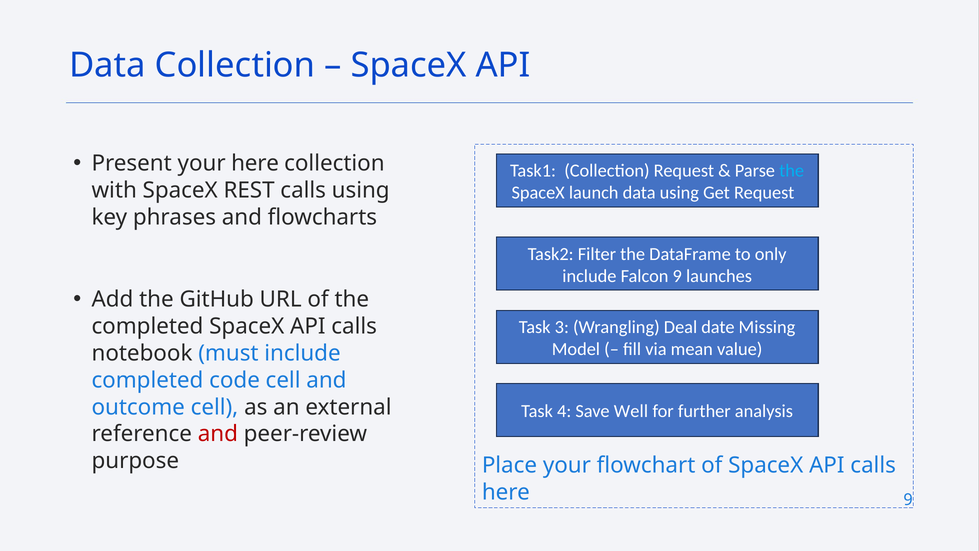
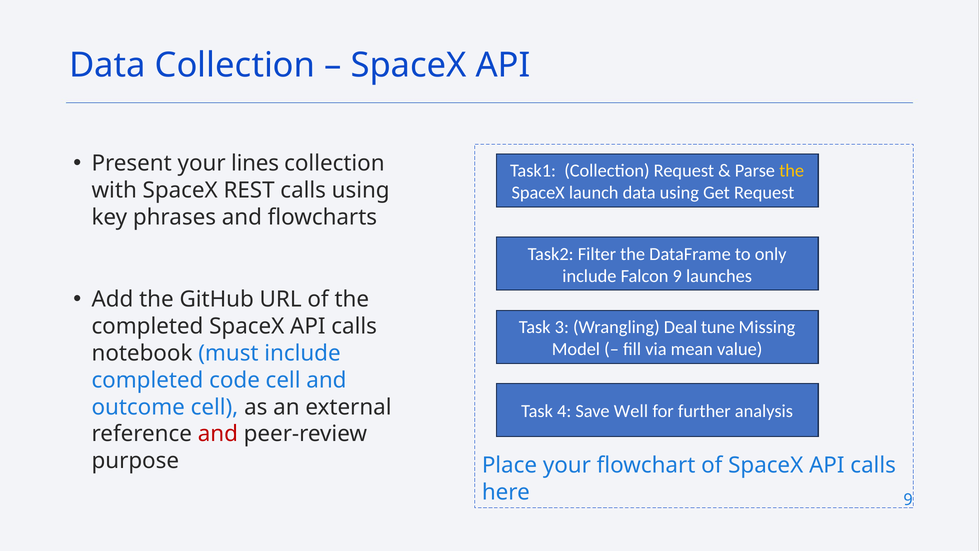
your here: here -> lines
the at (792, 171) colour: light blue -> yellow
date: date -> tune
